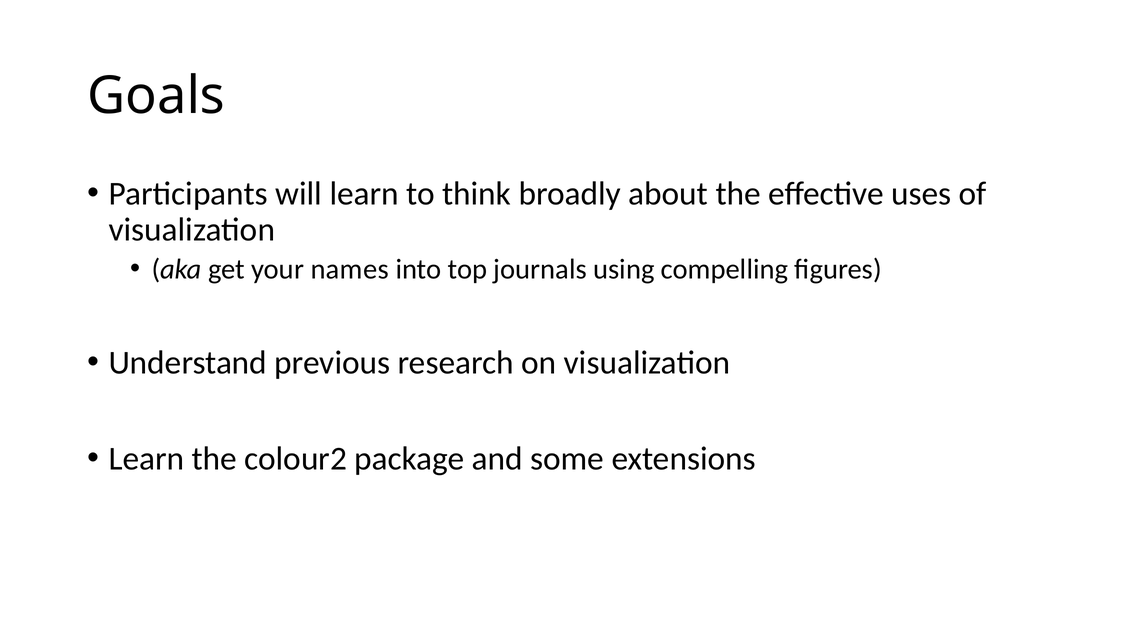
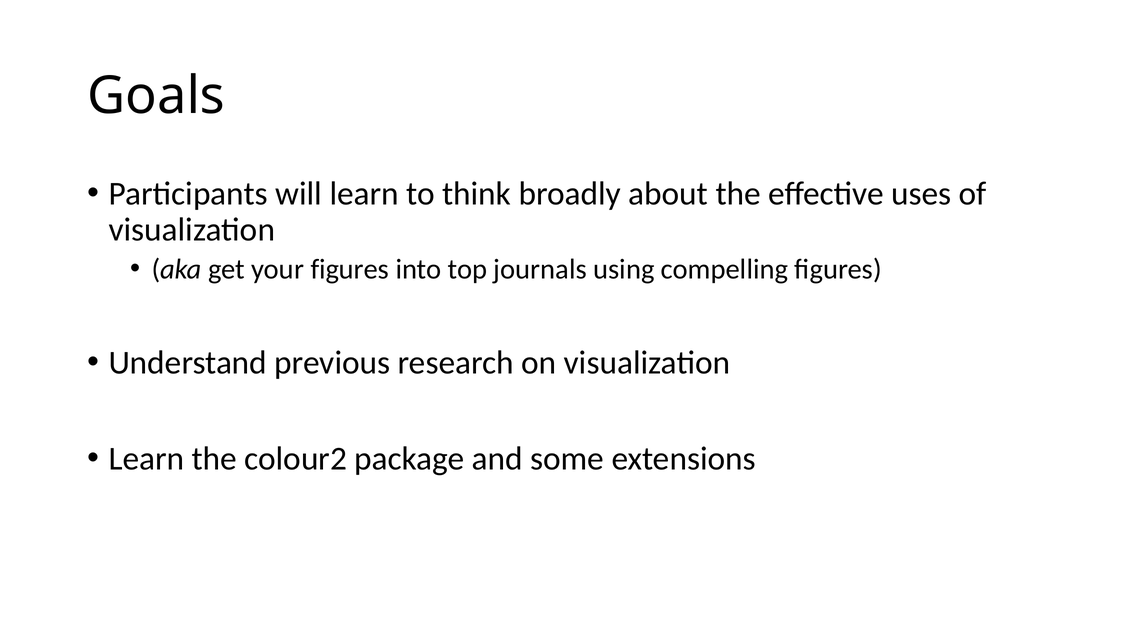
your names: names -> figures
